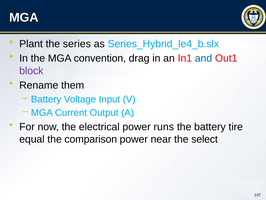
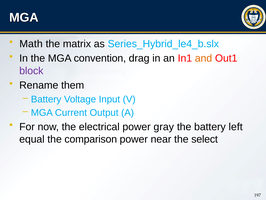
Plant: Plant -> Math
series: series -> matrix
and colour: blue -> orange
runs: runs -> gray
tire: tire -> left
